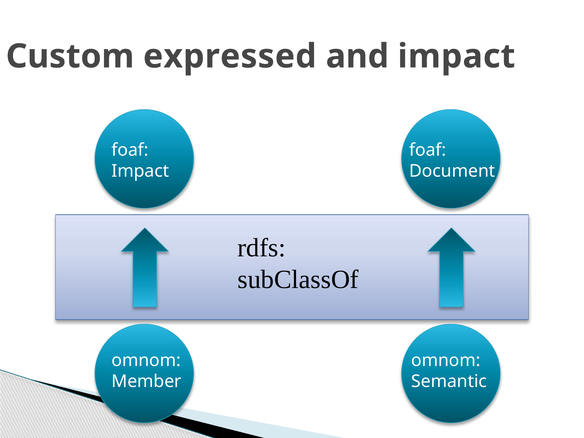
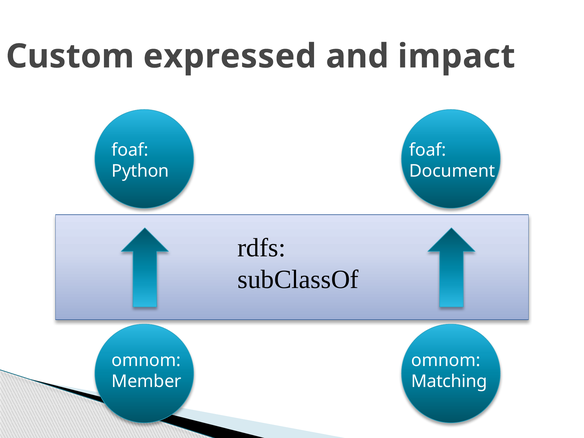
Impact at (140, 171): Impact -> Python
Semantic: Semantic -> Matching
